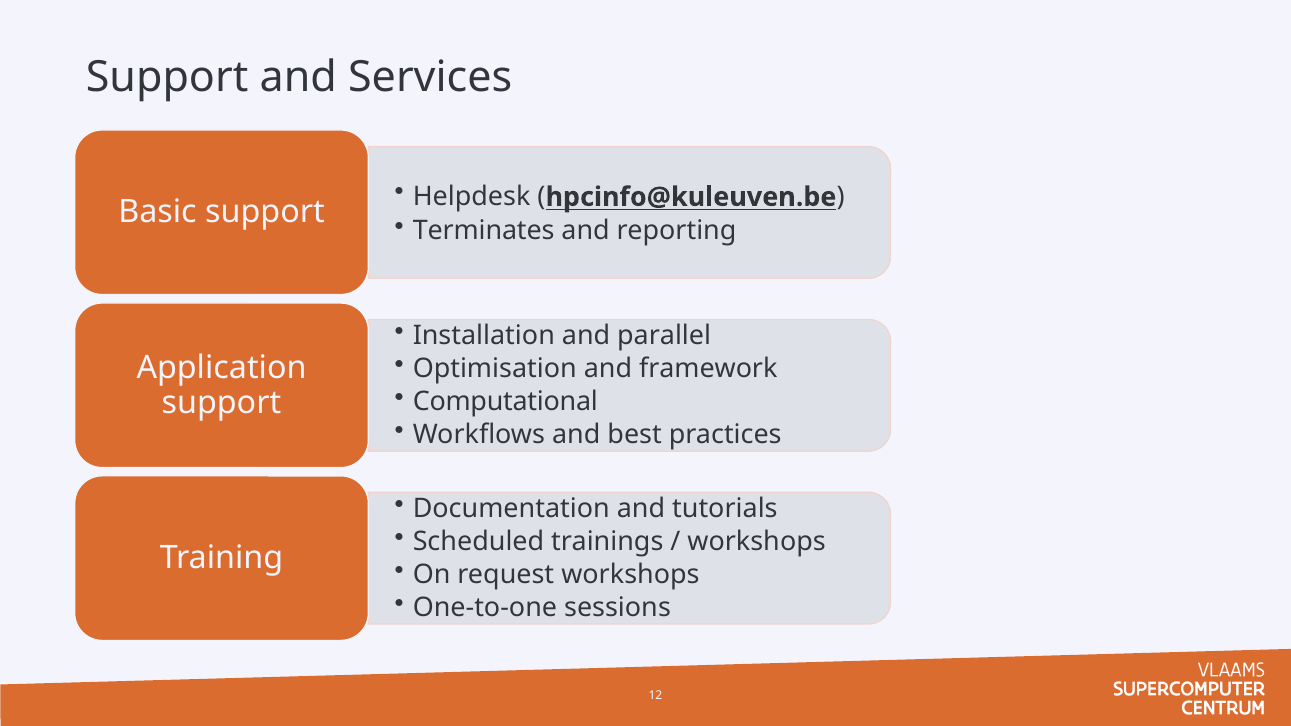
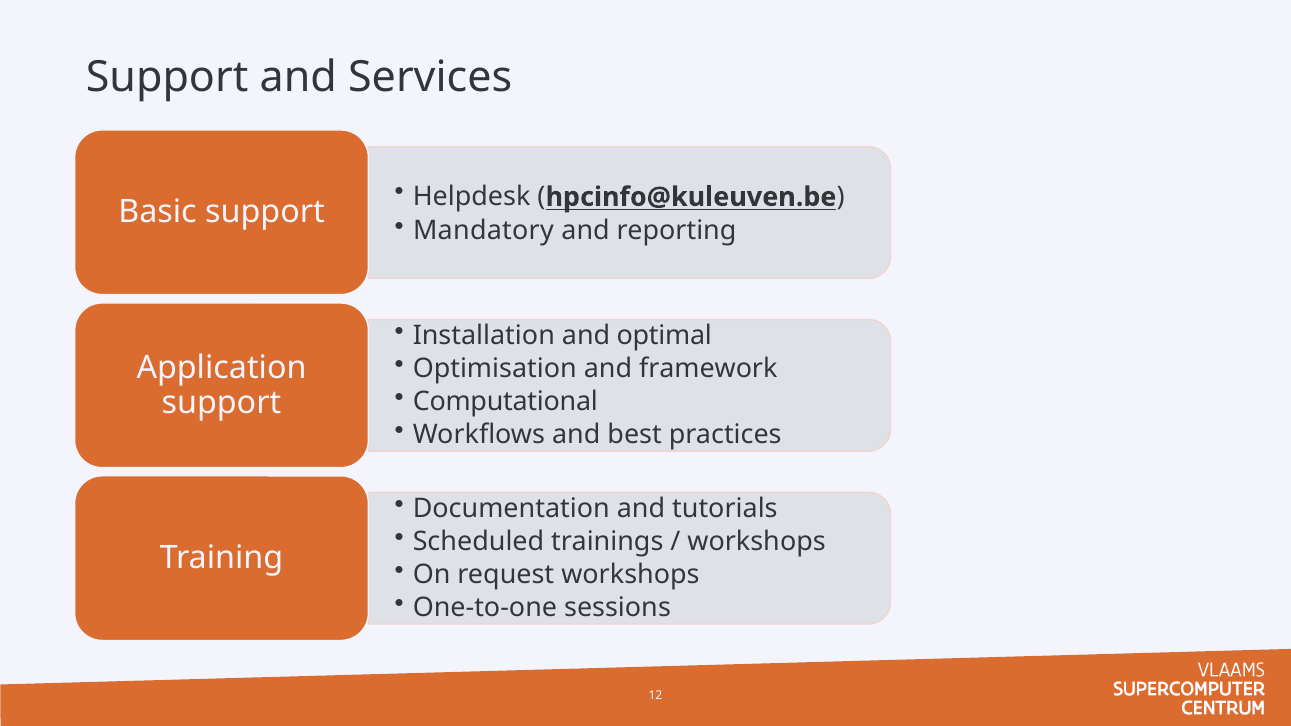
Terminates: Terminates -> Mandatory
parallel: parallel -> optimal
